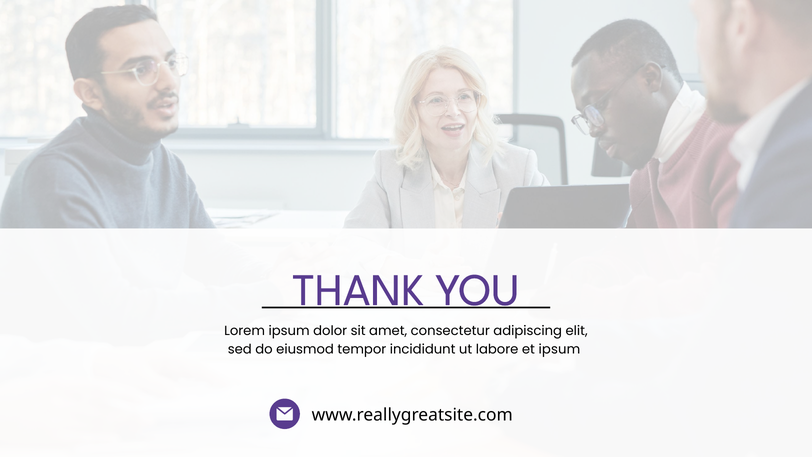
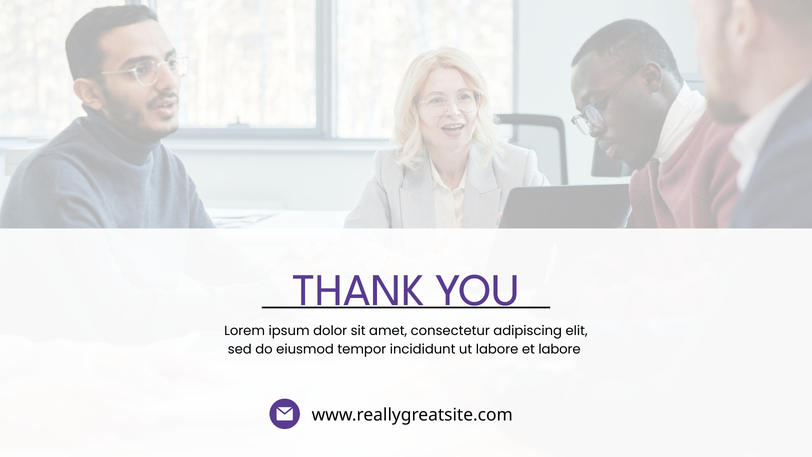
et ipsum: ipsum -> labore
